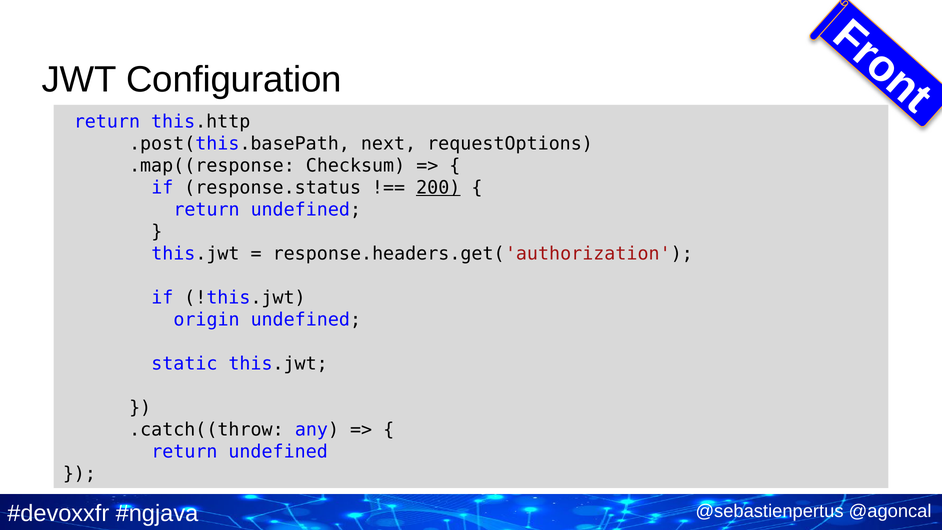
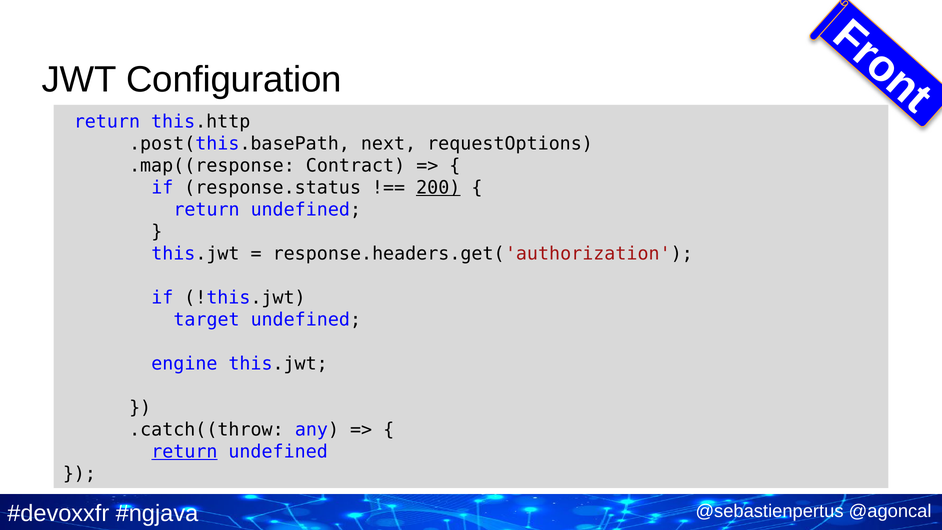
Checksum: Checksum -> Contract
origin: origin -> target
static: static -> engine
return at (184, 452) underline: none -> present
